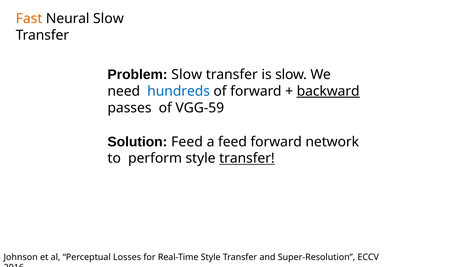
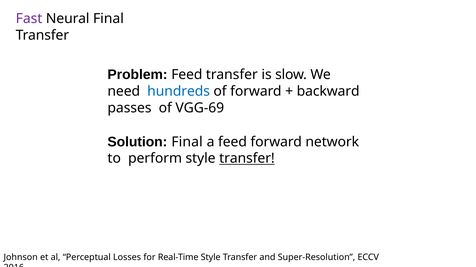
Fast colour: orange -> purple
Neural Slow: Slow -> Final
Problem Slow: Slow -> Feed
backward underline: present -> none
VGG-59: VGG-59 -> VGG-69
Solution Feed: Feed -> Final
